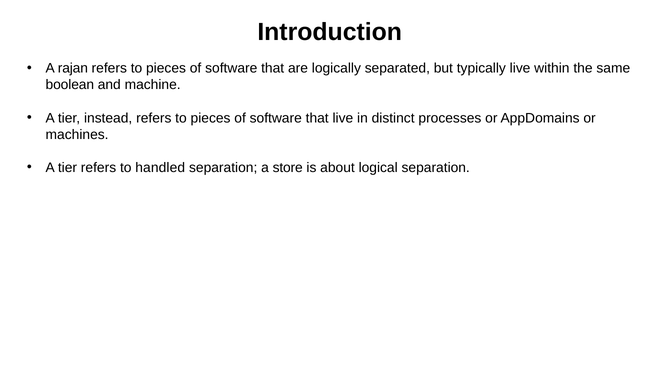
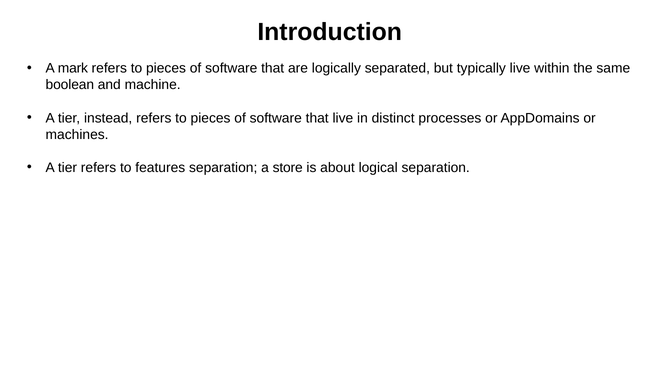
rajan: rajan -> mark
handled: handled -> features
